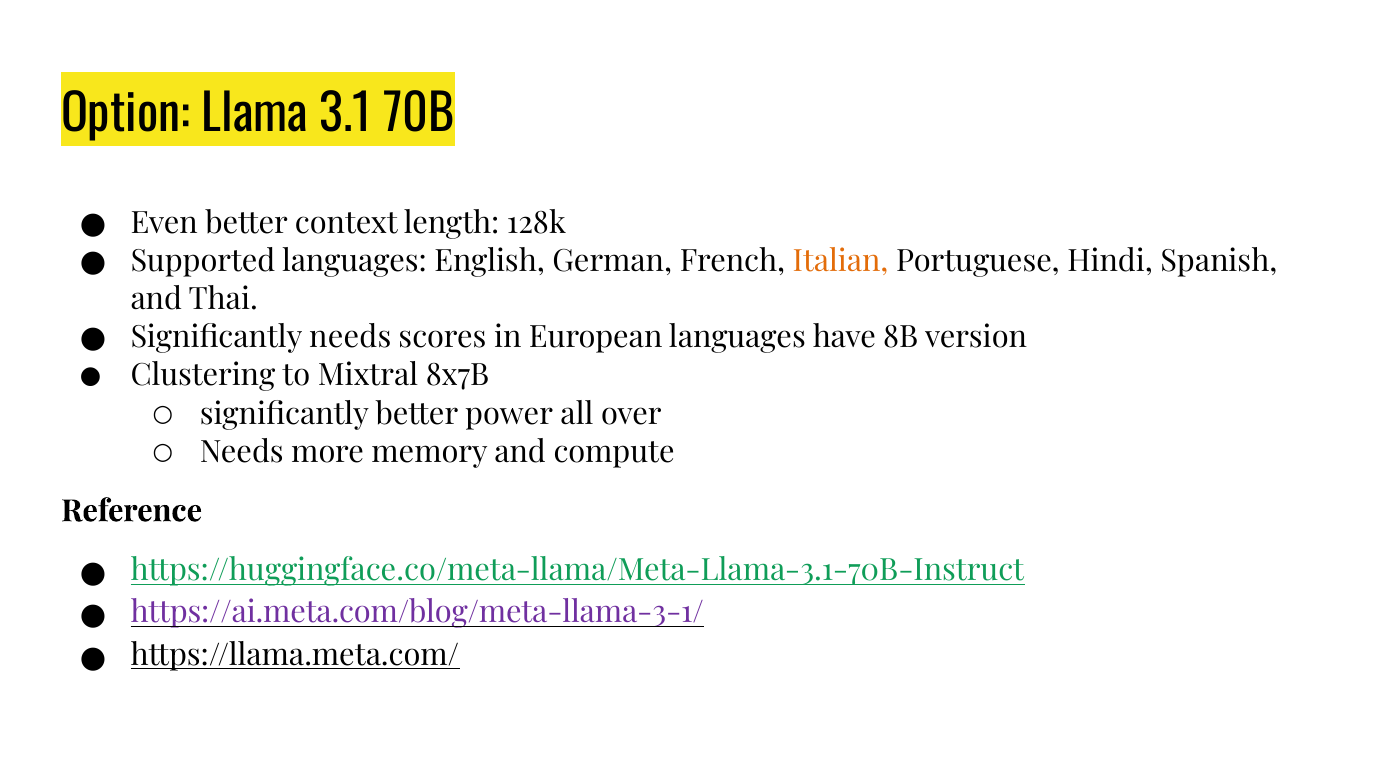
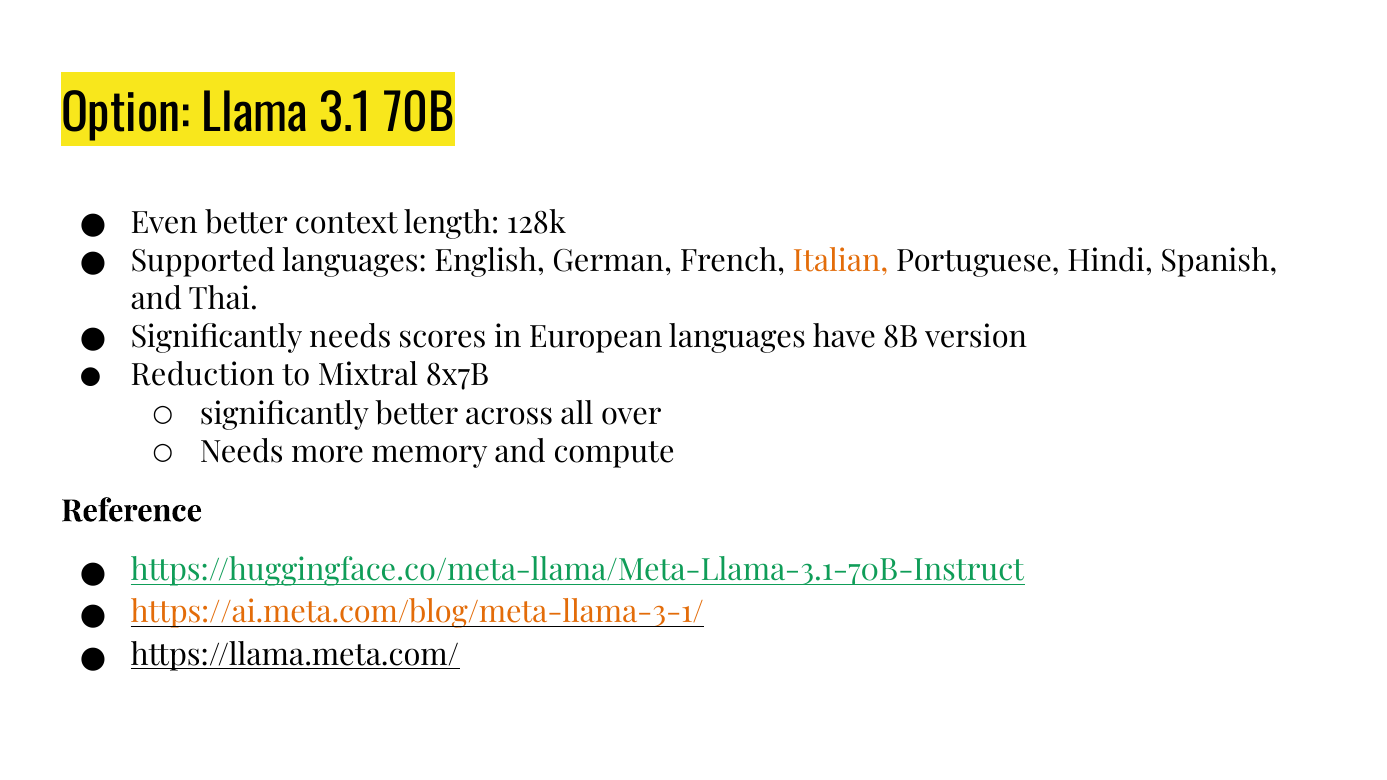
Clustering: Clustering -> Reduction
power: power -> across
https://ai.meta.com/blog/meta-llama-3-1/ colour: purple -> orange
